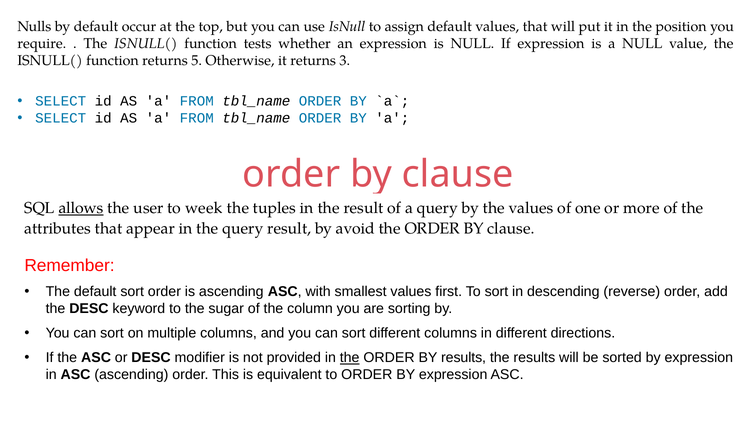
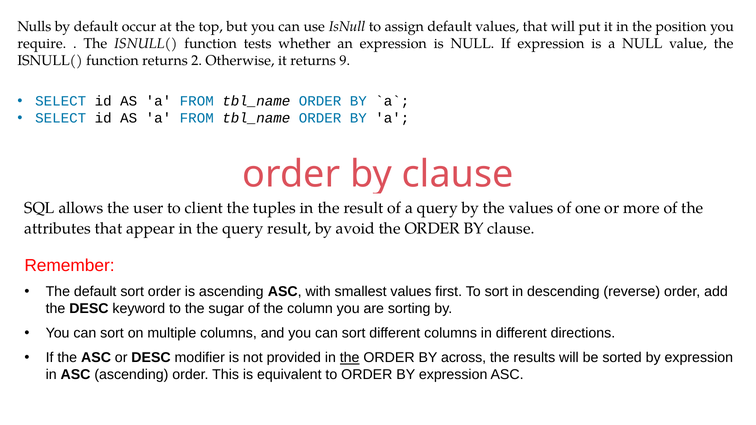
5: 5 -> 2
3: 3 -> 9
allows underline: present -> none
week: week -> client
BY results: results -> across
